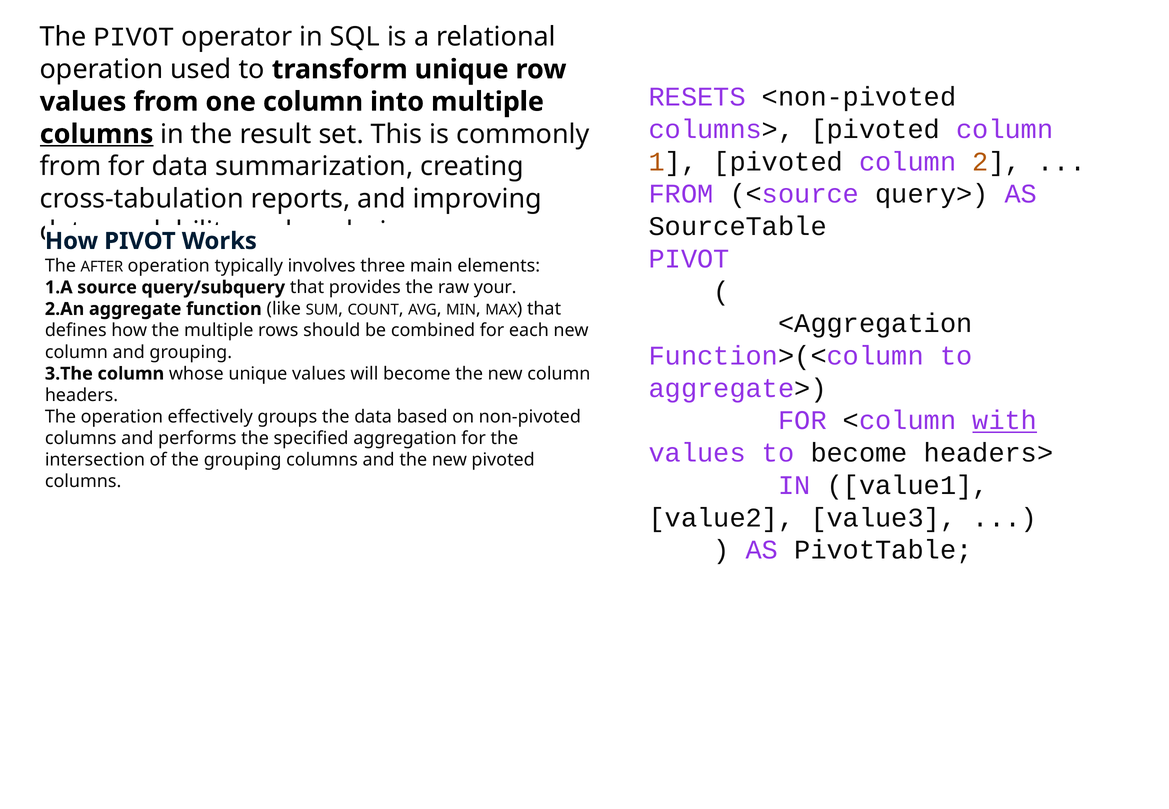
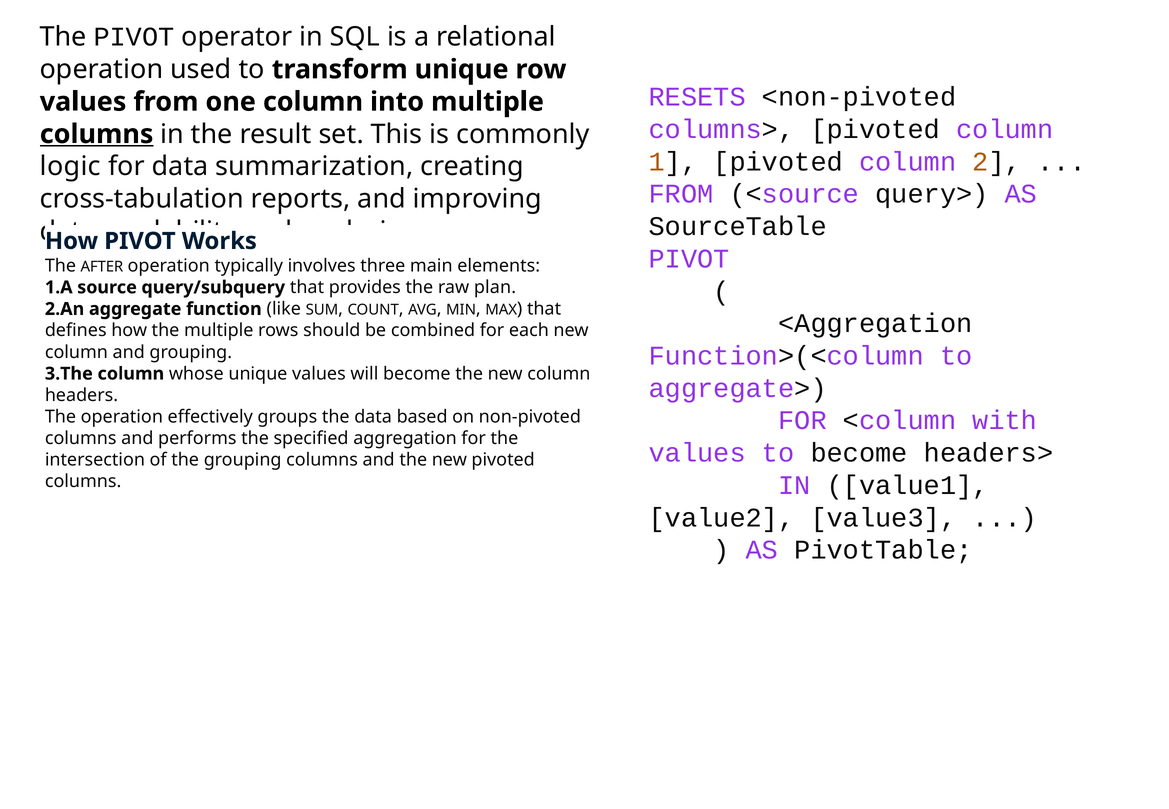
from at (71, 167): from -> logic
your: your -> plan
with underline: present -> none
